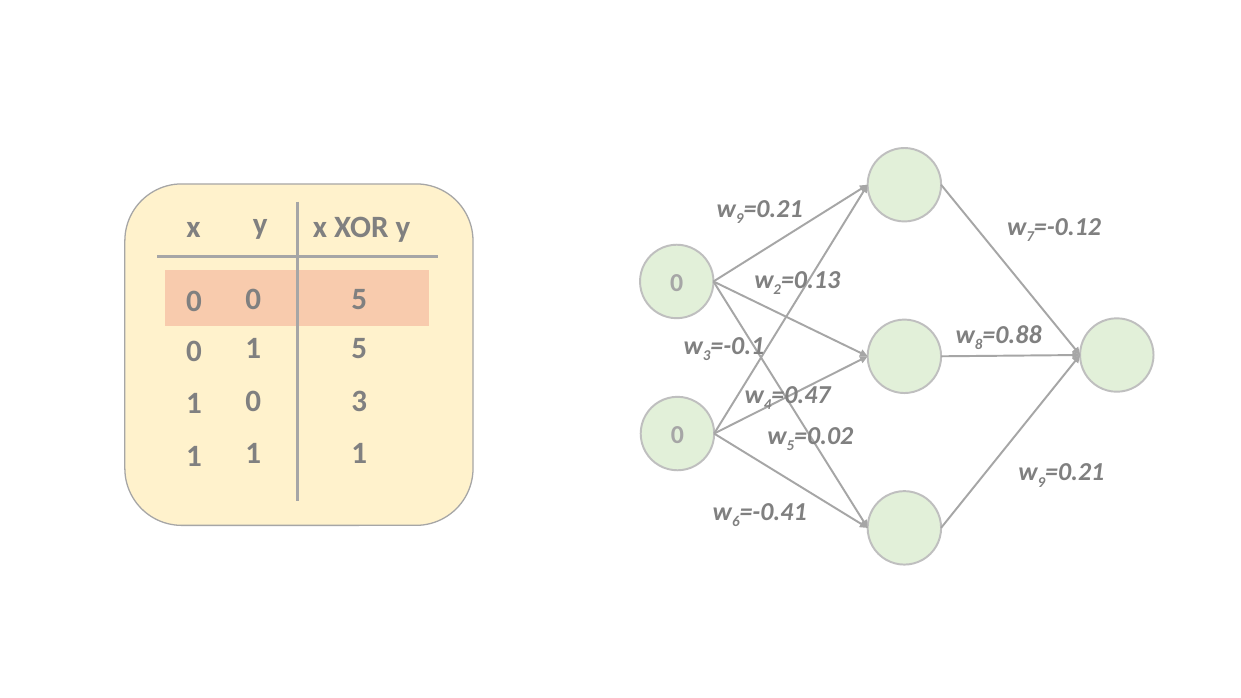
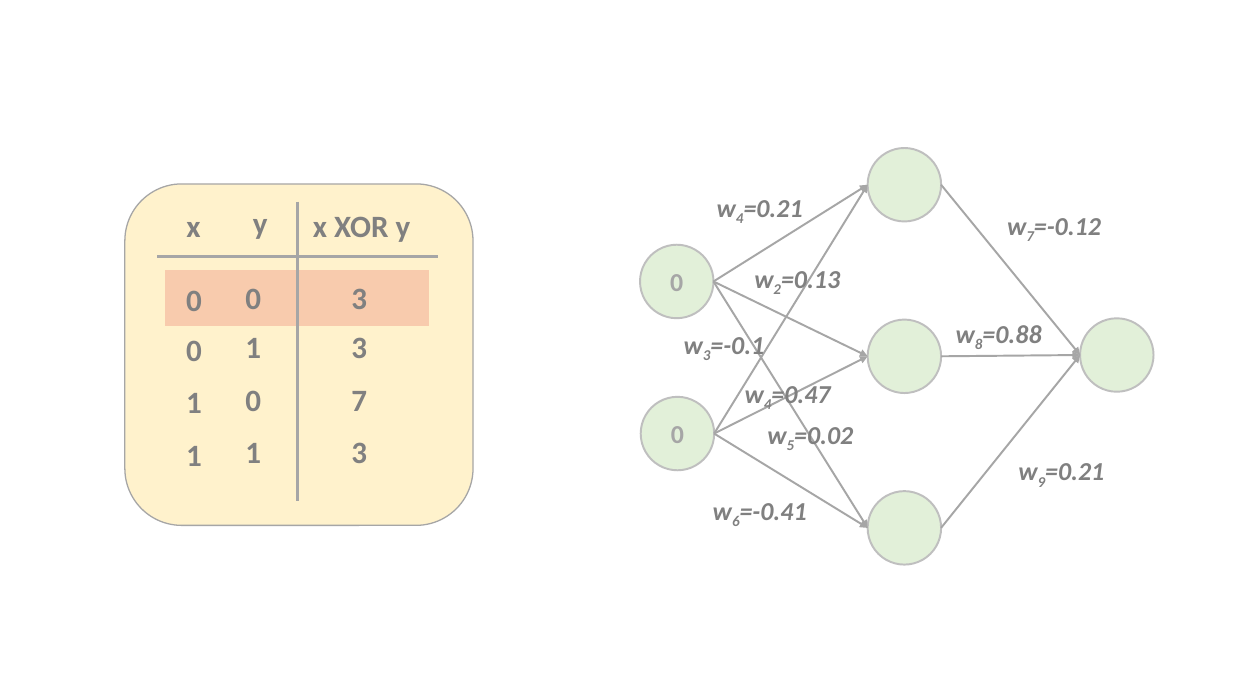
9 at (740, 219): 9 -> 4
0 5: 5 -> 3
0 1 5: 5 -> 3
0 3: 3 -> 7
1 1 1: 1 -> 3
